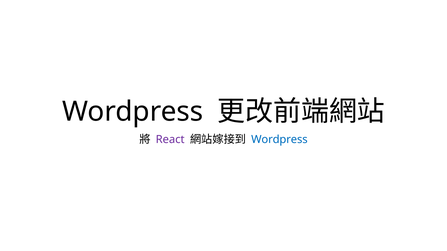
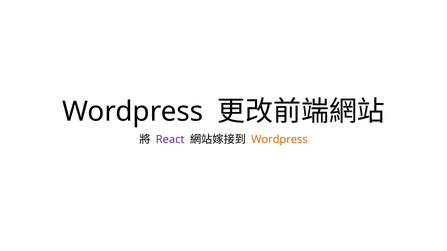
Wordpress at (279, 140) colour: blue -> orange
